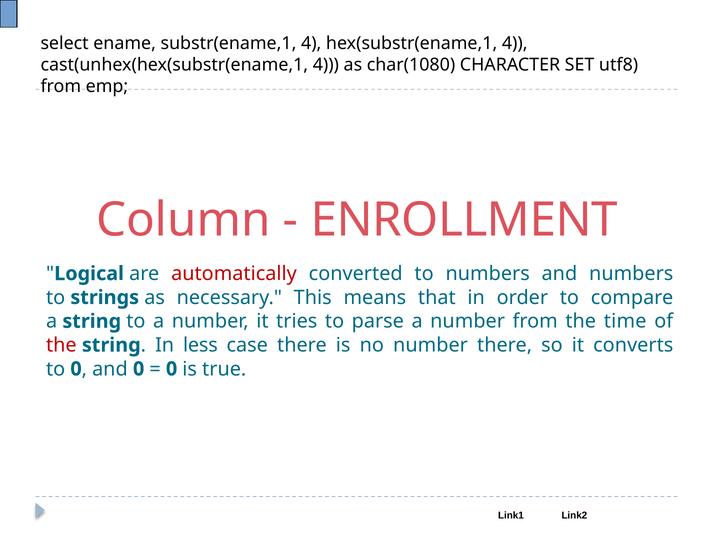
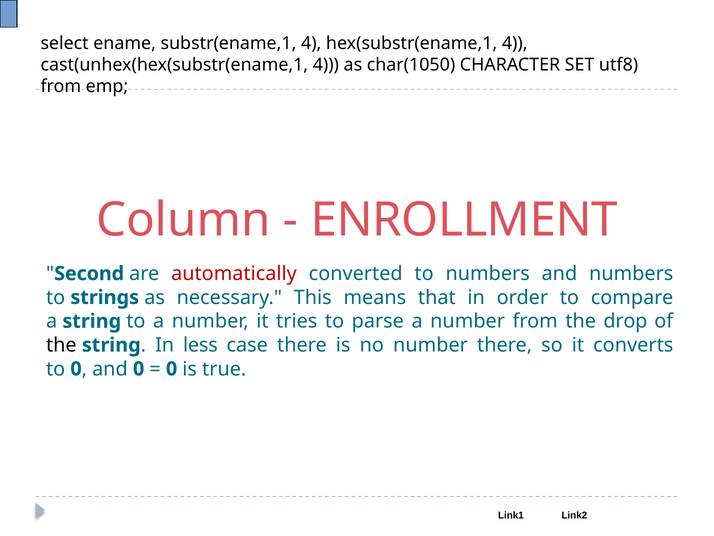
char(1080: char(1080 -> char(1050
Logical: Logical -> Second
time: time -> drop
the at (61, 345) colour: red -> black
